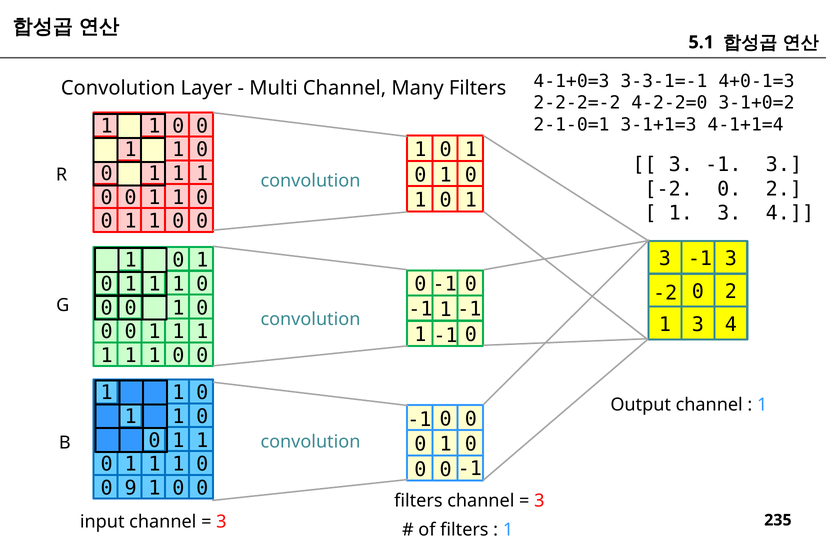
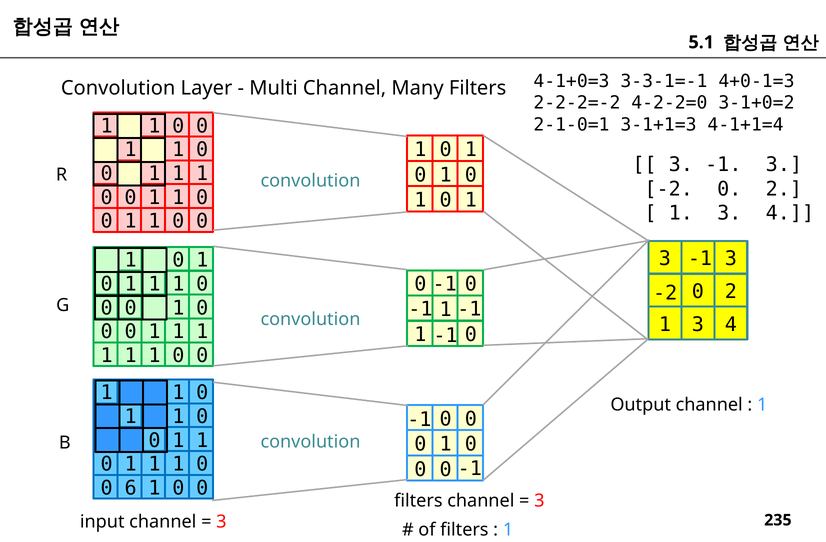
9: 9 -> 6
